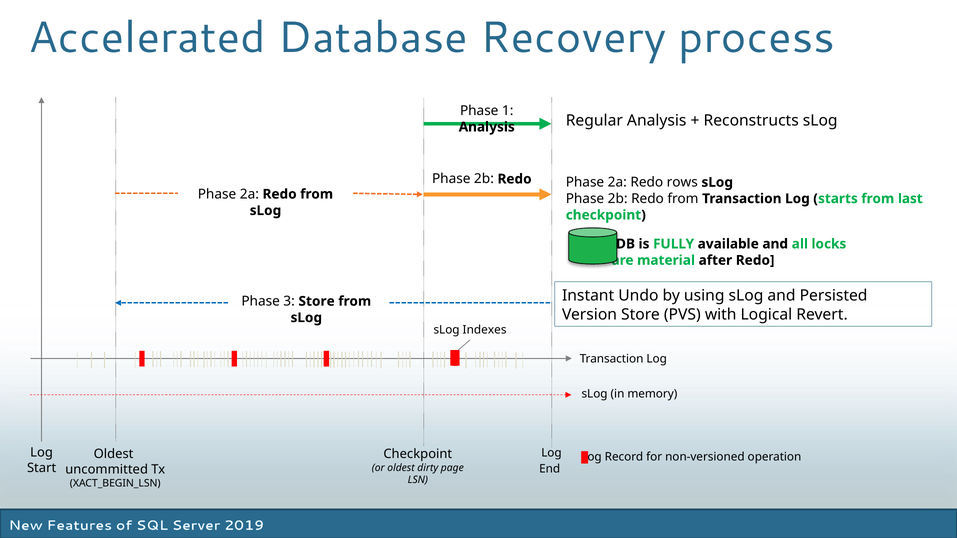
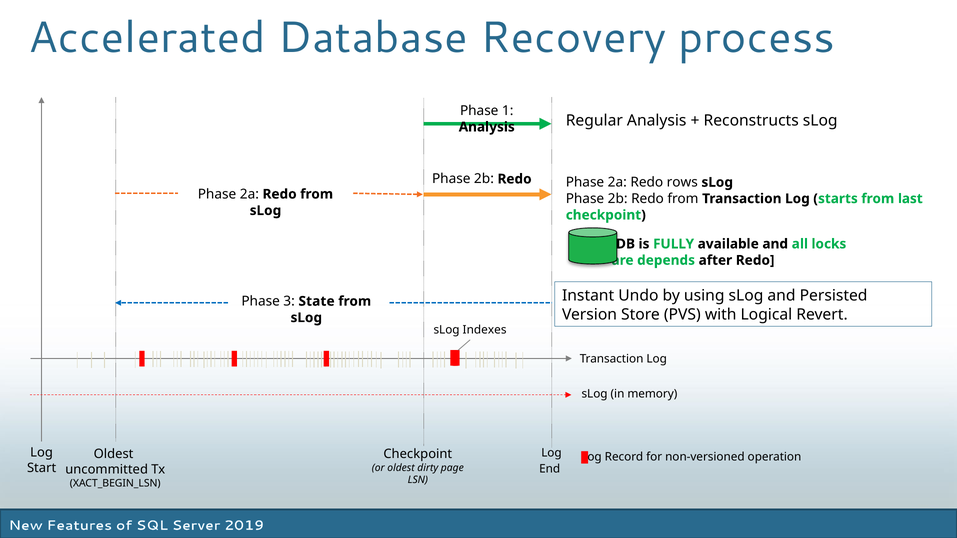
material: material -> depends
3 Store: Store -> State
